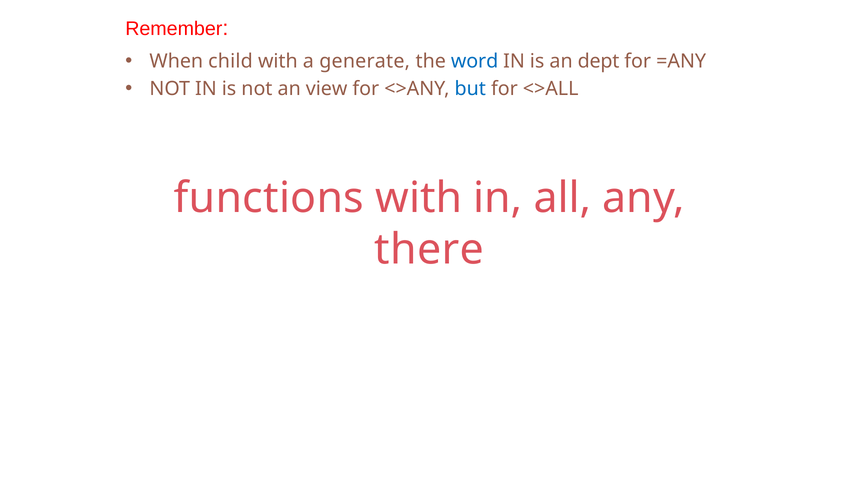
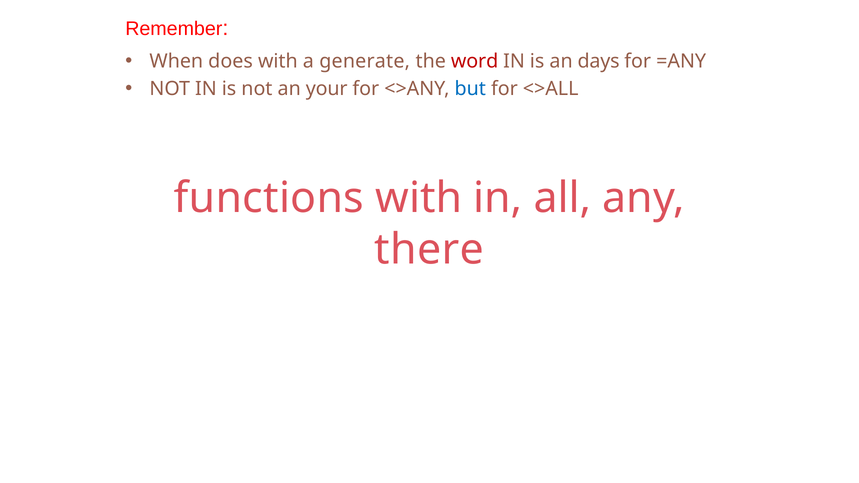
child: child -> does
word colour: blue -> red
dept: dept -> days
view: view -> your
